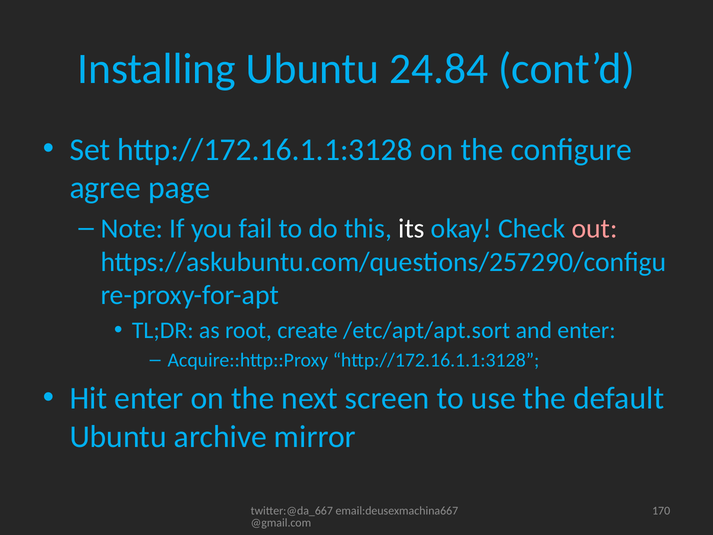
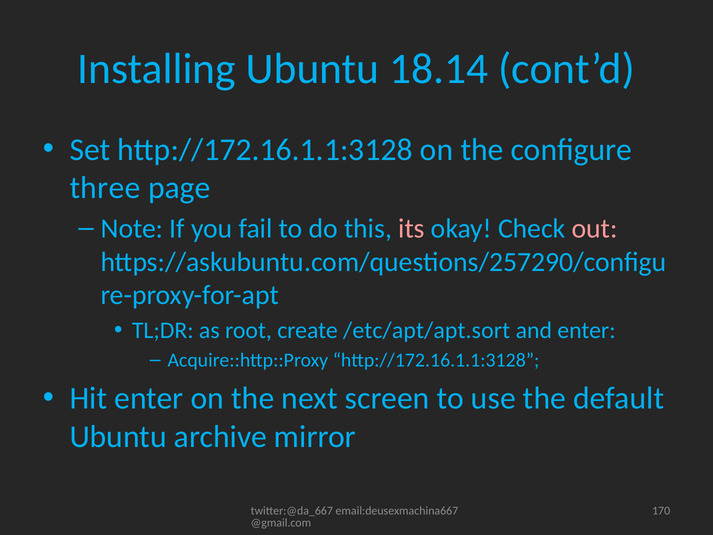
24.84: 24.84 -> 18.14
agree: agree -> three
its colour: white -> pink
